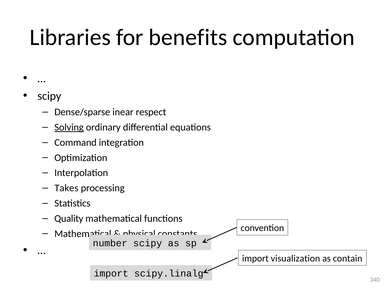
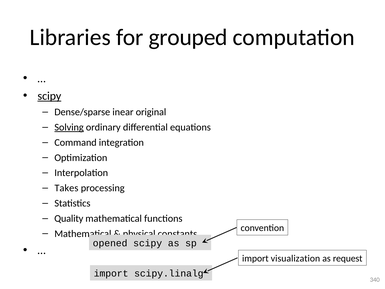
benefits: benefits -> grouped
scipy at (49, 96) underline: none -> present
respect: respect -> original
number: number -> opened
contain: contain -> request
